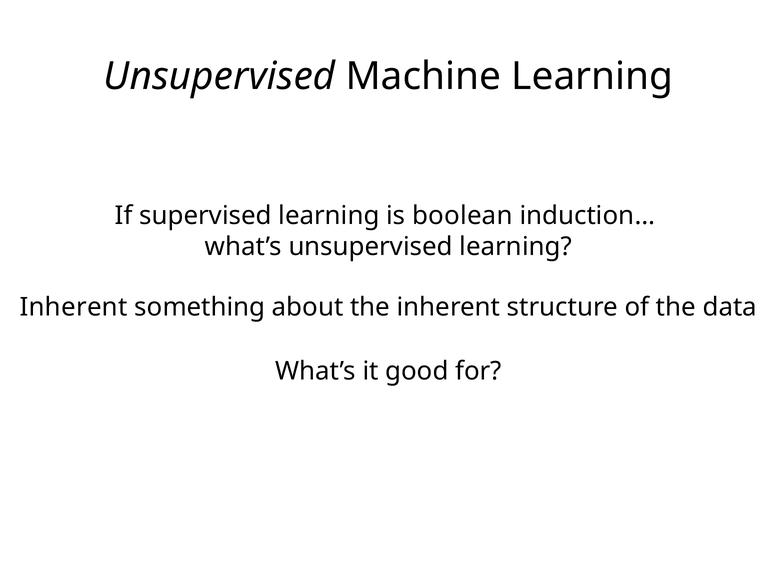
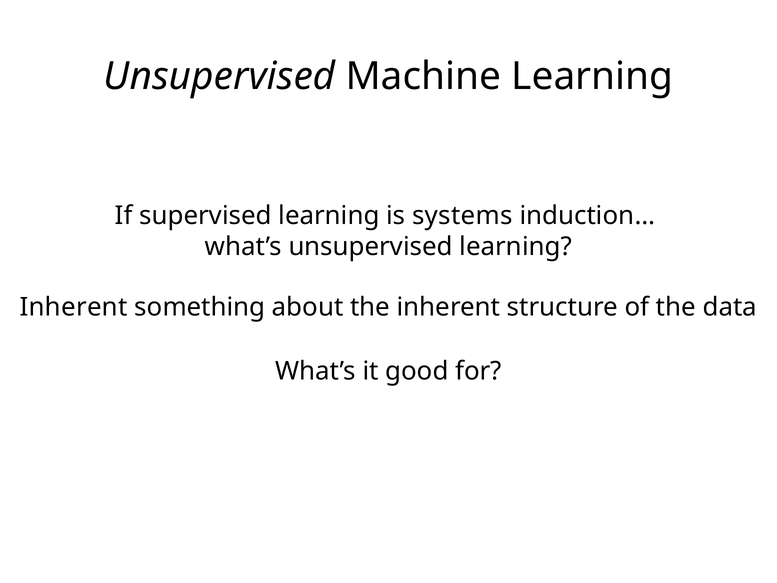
boolean: boolean -> systems
